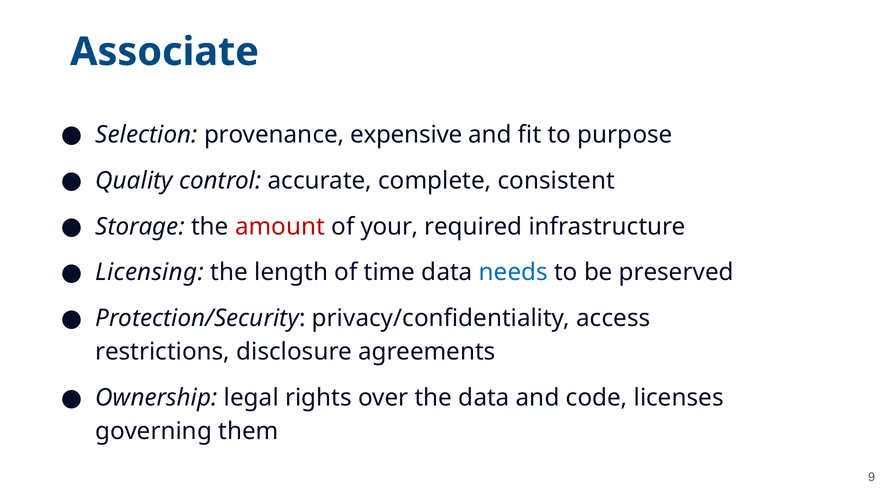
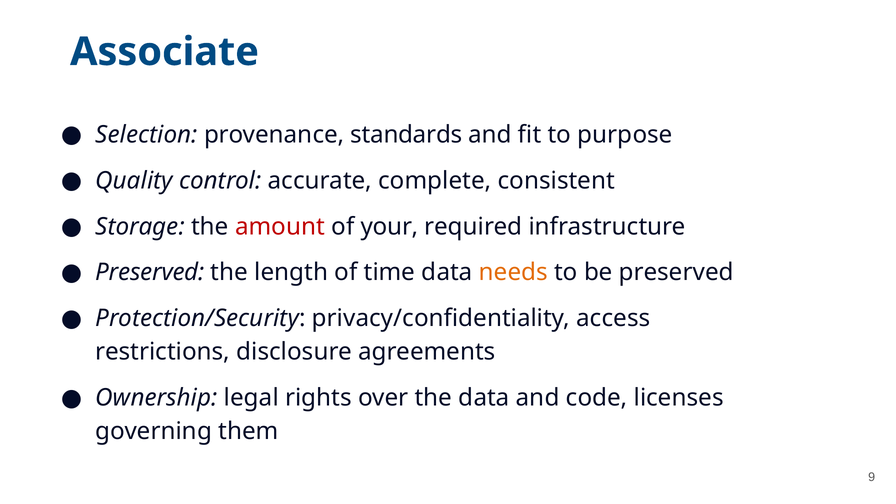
expensive: expensive -> standards
Licensing at (150, 272): Licensing -> Preserved
needs colour: blue -> orange
